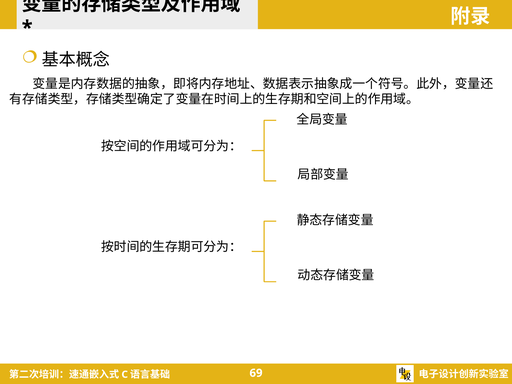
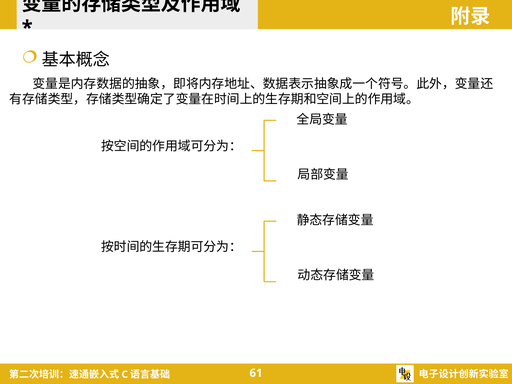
69: 69 -> 61
